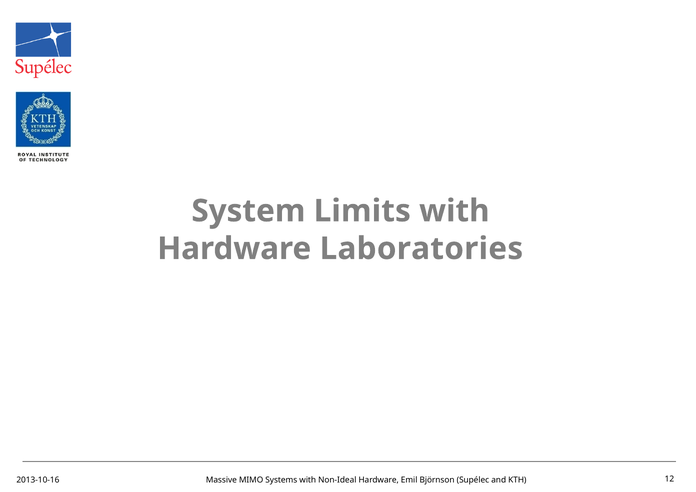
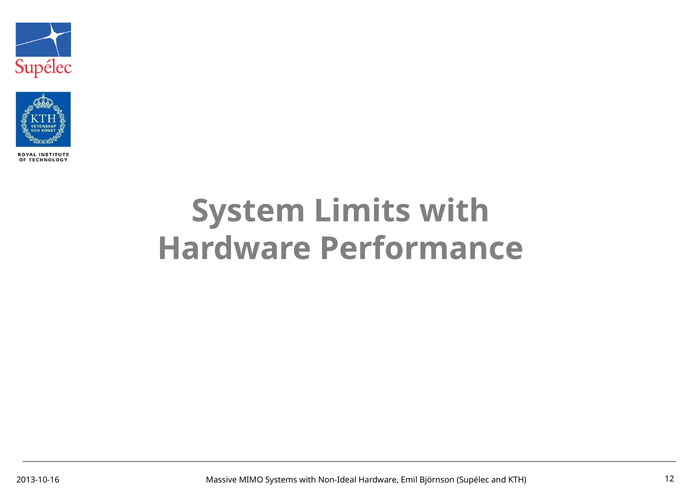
Laboratories: Laboratories -> Performance
